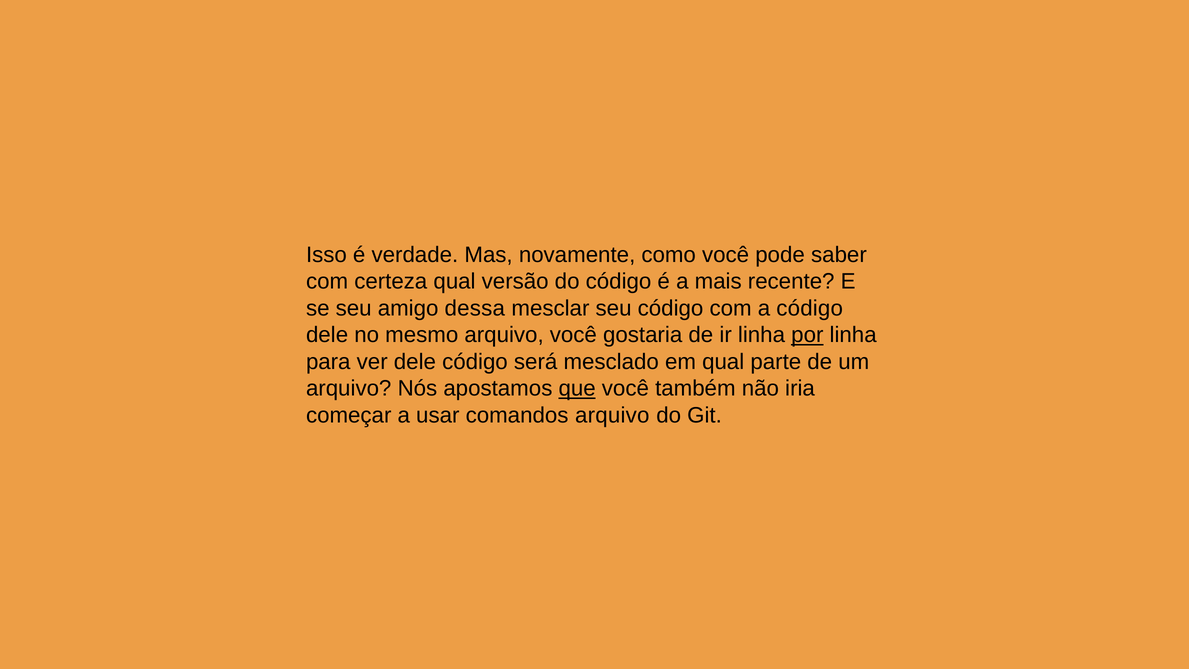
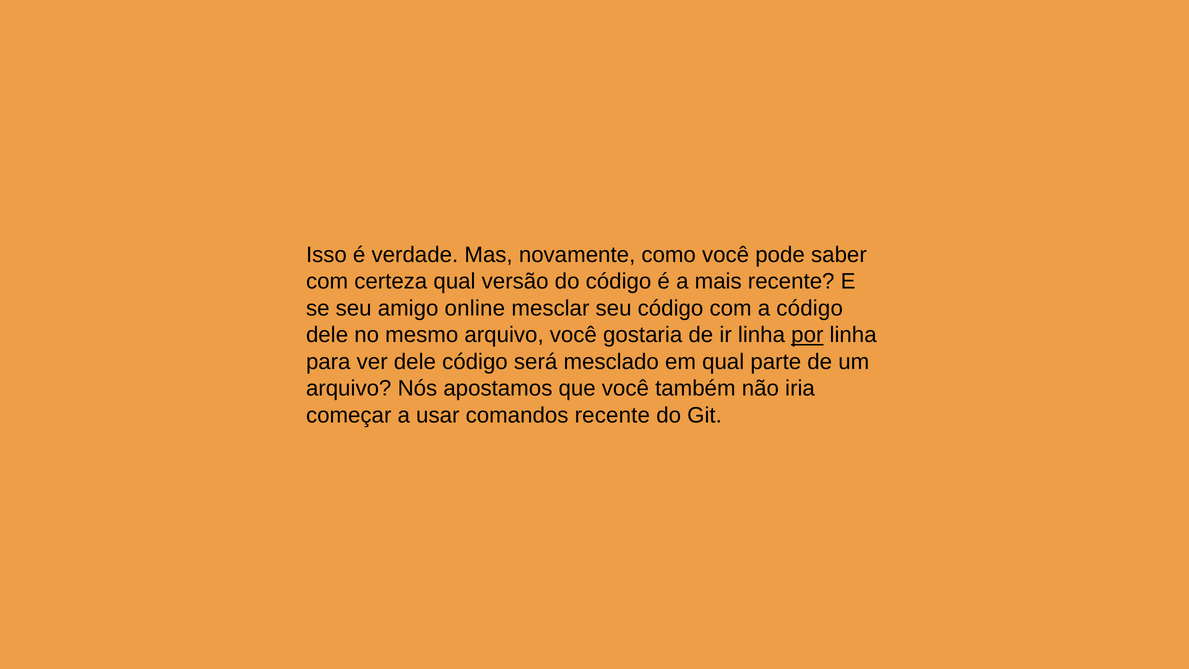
dessa: dessa -> online
que underline: present -> none
comandos arquivo: arquivo -> recente
